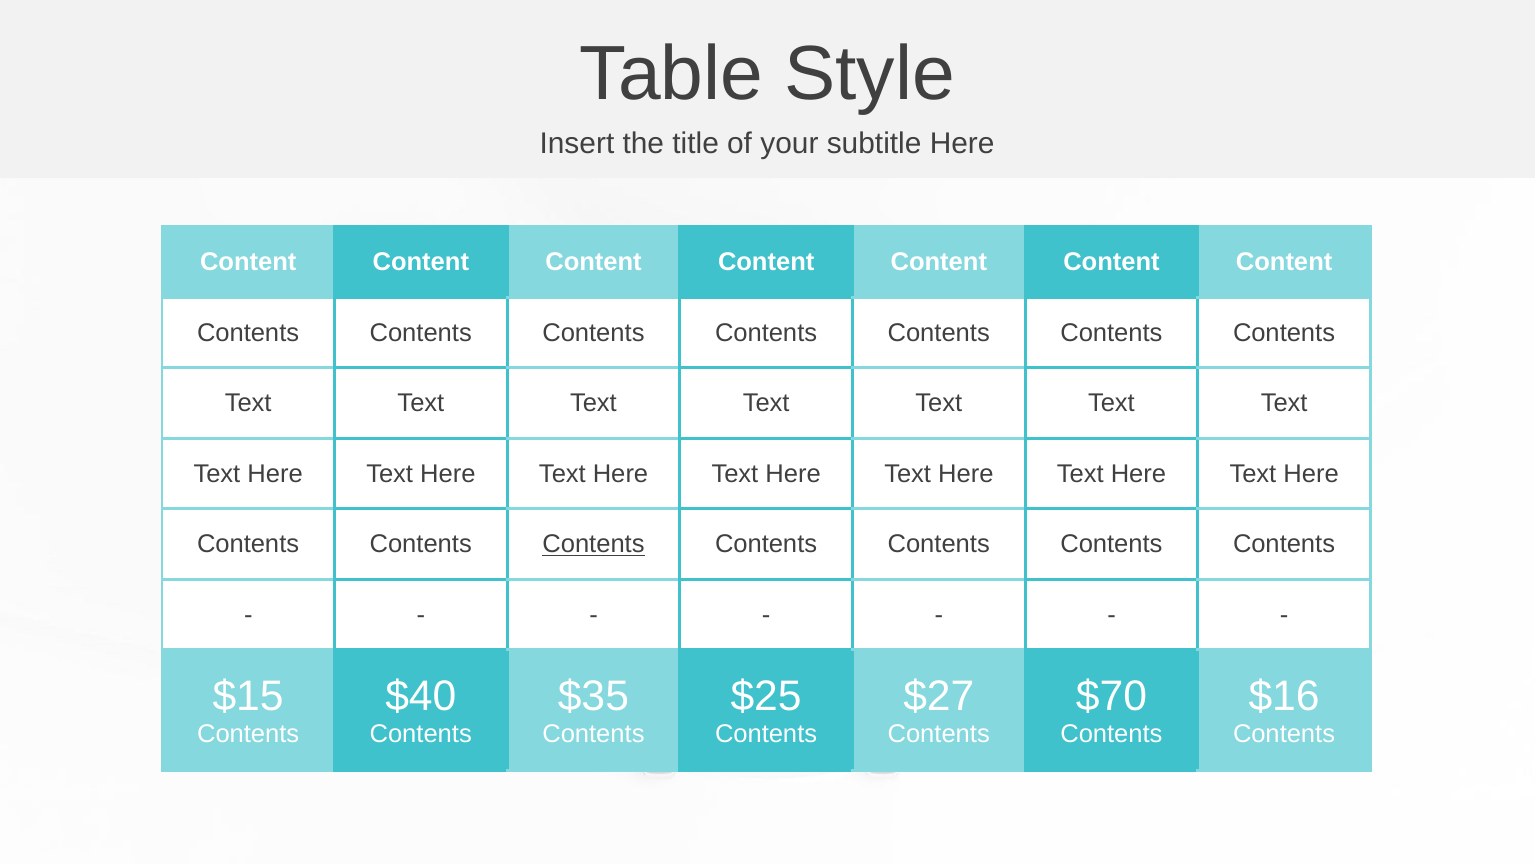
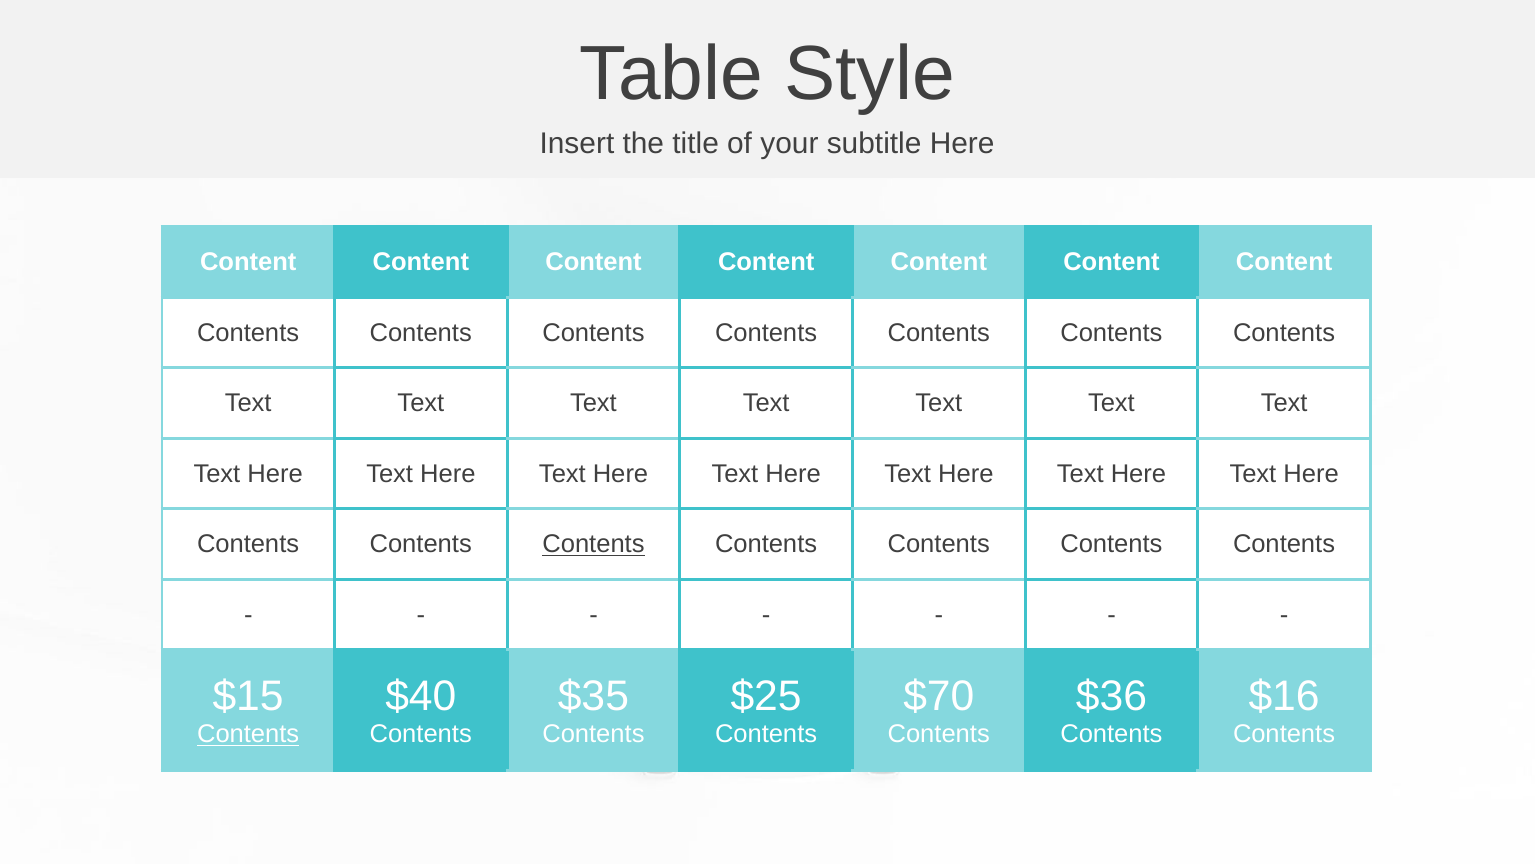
$27: $27 -> $70
$70: $70 -> $36
Contents at (248, 734) underline: none -> present
